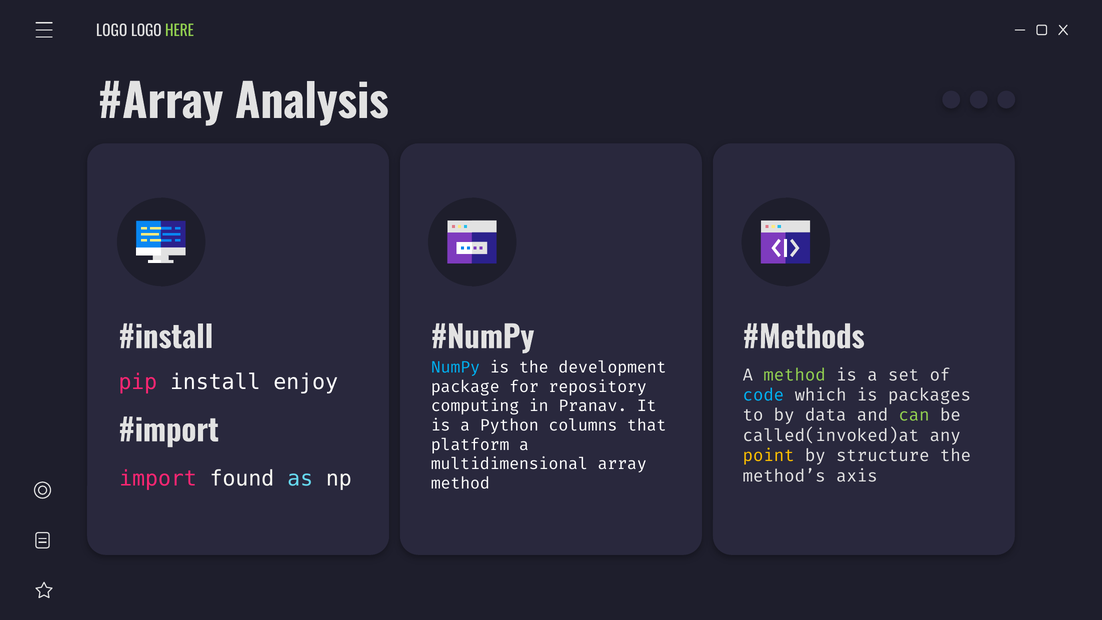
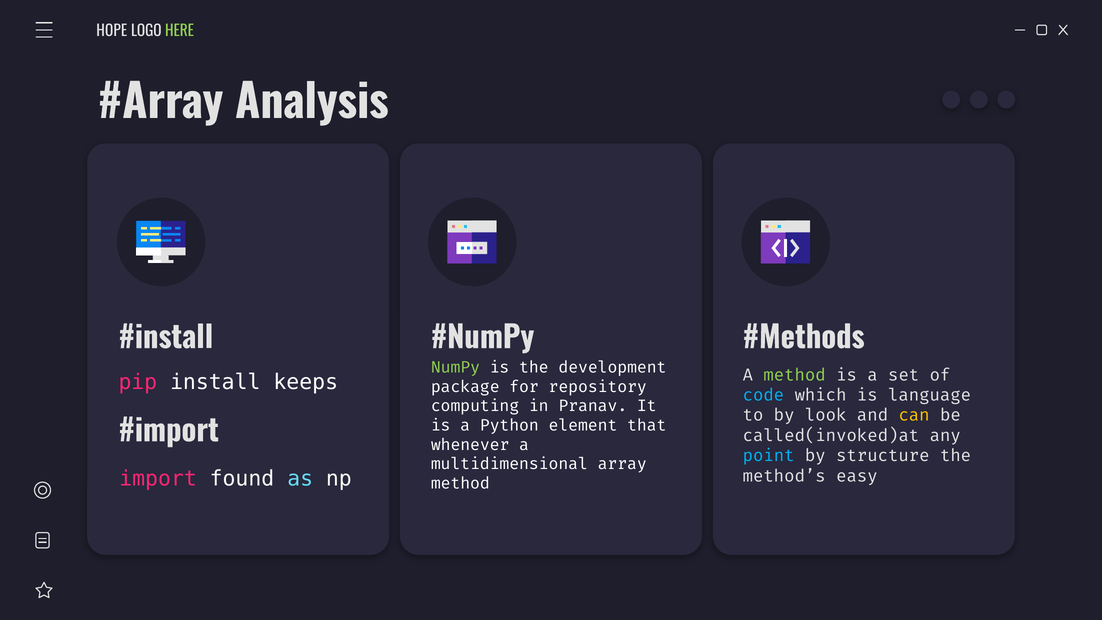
LOGO at (112, 31): LOGO -> HOPE
NumPy colour: light blue -> light green
enjoy: enjoy -> keeps
packages: packages -> language
data: data -> look
can colour: light green -> yellow
columns: columns -> element
platform: platform -> whenever
point colour: yellow -> light blue
axis: axis -> easy
